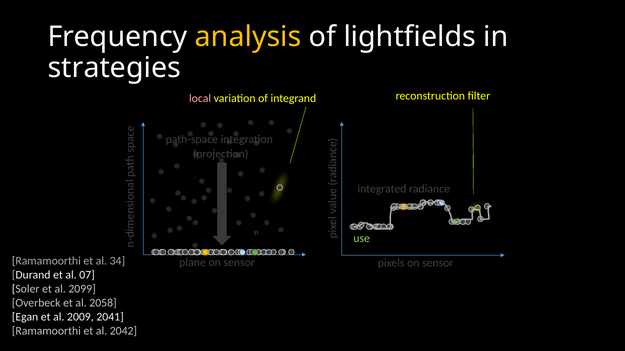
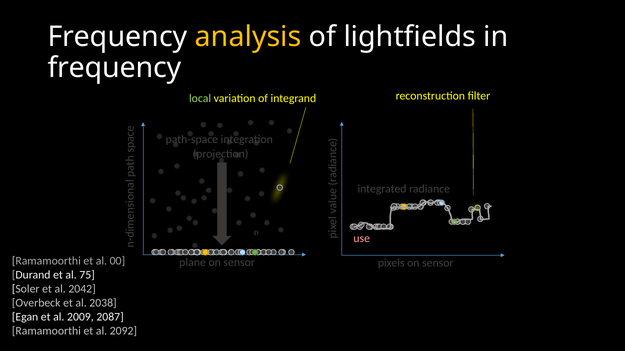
strategies at (114, 68): strategies -> frequency
local at (200, 98) colour: pink -> light green
use colour: light green -> pink
34: 34 -> 00
07: 07 -> 75
2099: 2099 -> 2042
2058: 2058 -> 2038
2041: 2041 -> 2087
2042: 2042 -> 2092
